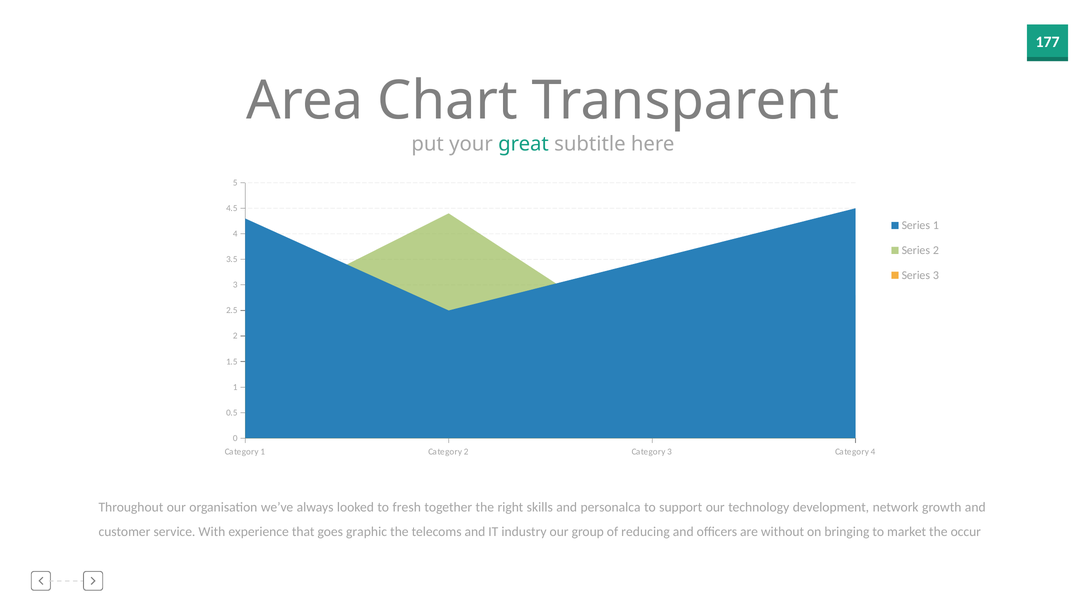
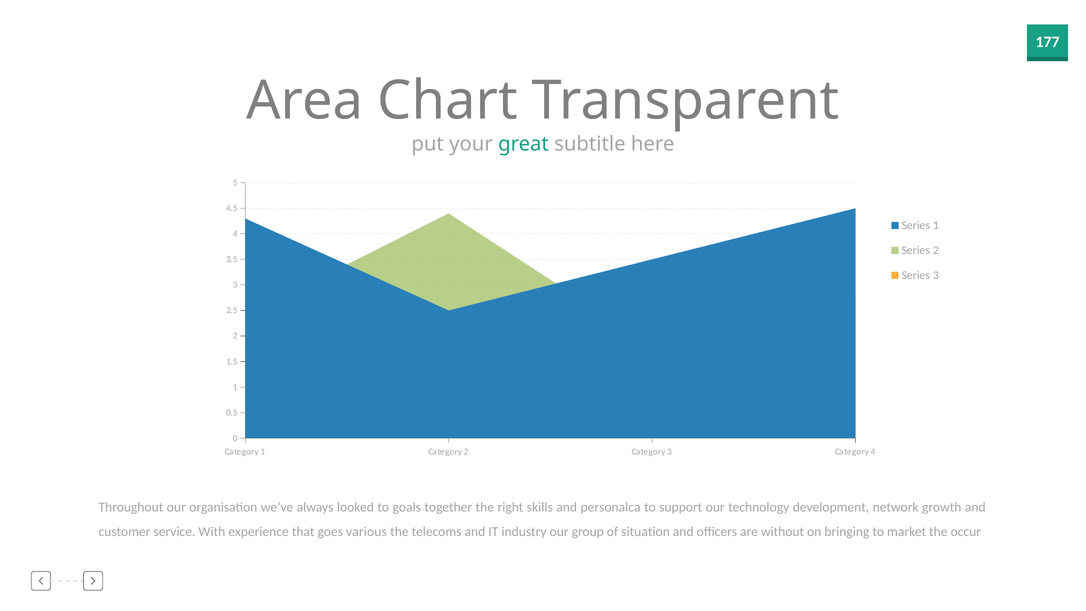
fresh: fresh -> goals
graphic: graphic -> various
reducing: reducing -> situation
